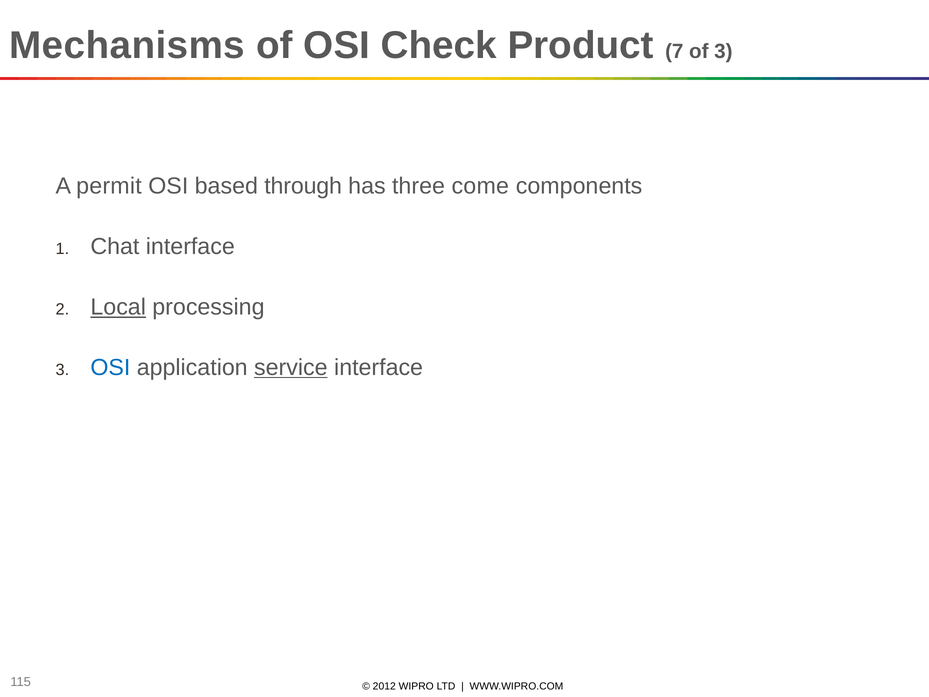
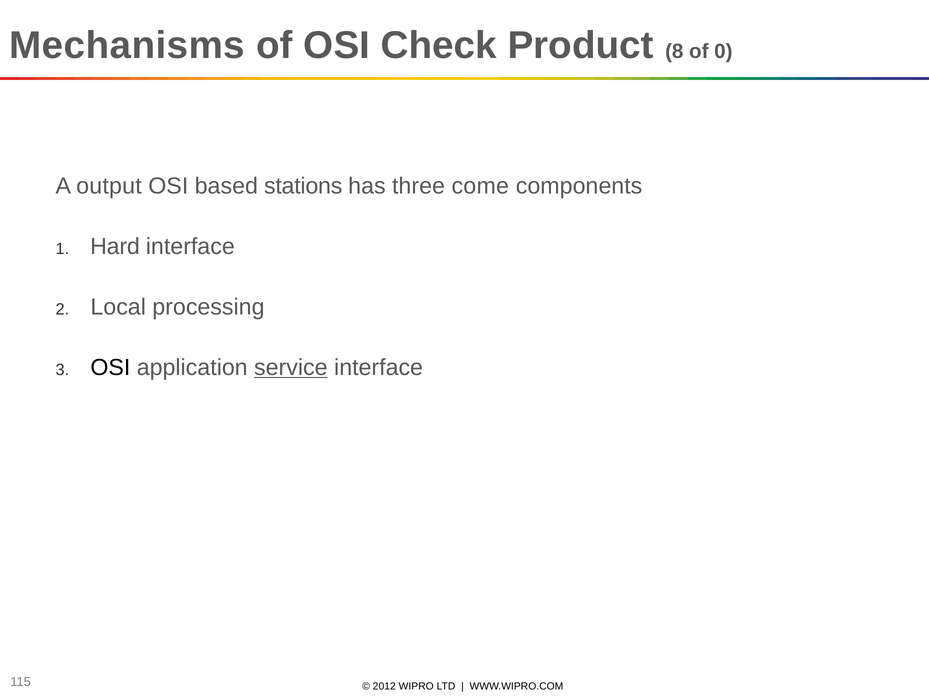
7: 7 -> 8
of 3: 3 -> 0
permit: permit -> output
through: through -> stations
Chat: Chat -> Hard
Local underline: present -> none
OSI at (110, 367) colour: blue -> black
